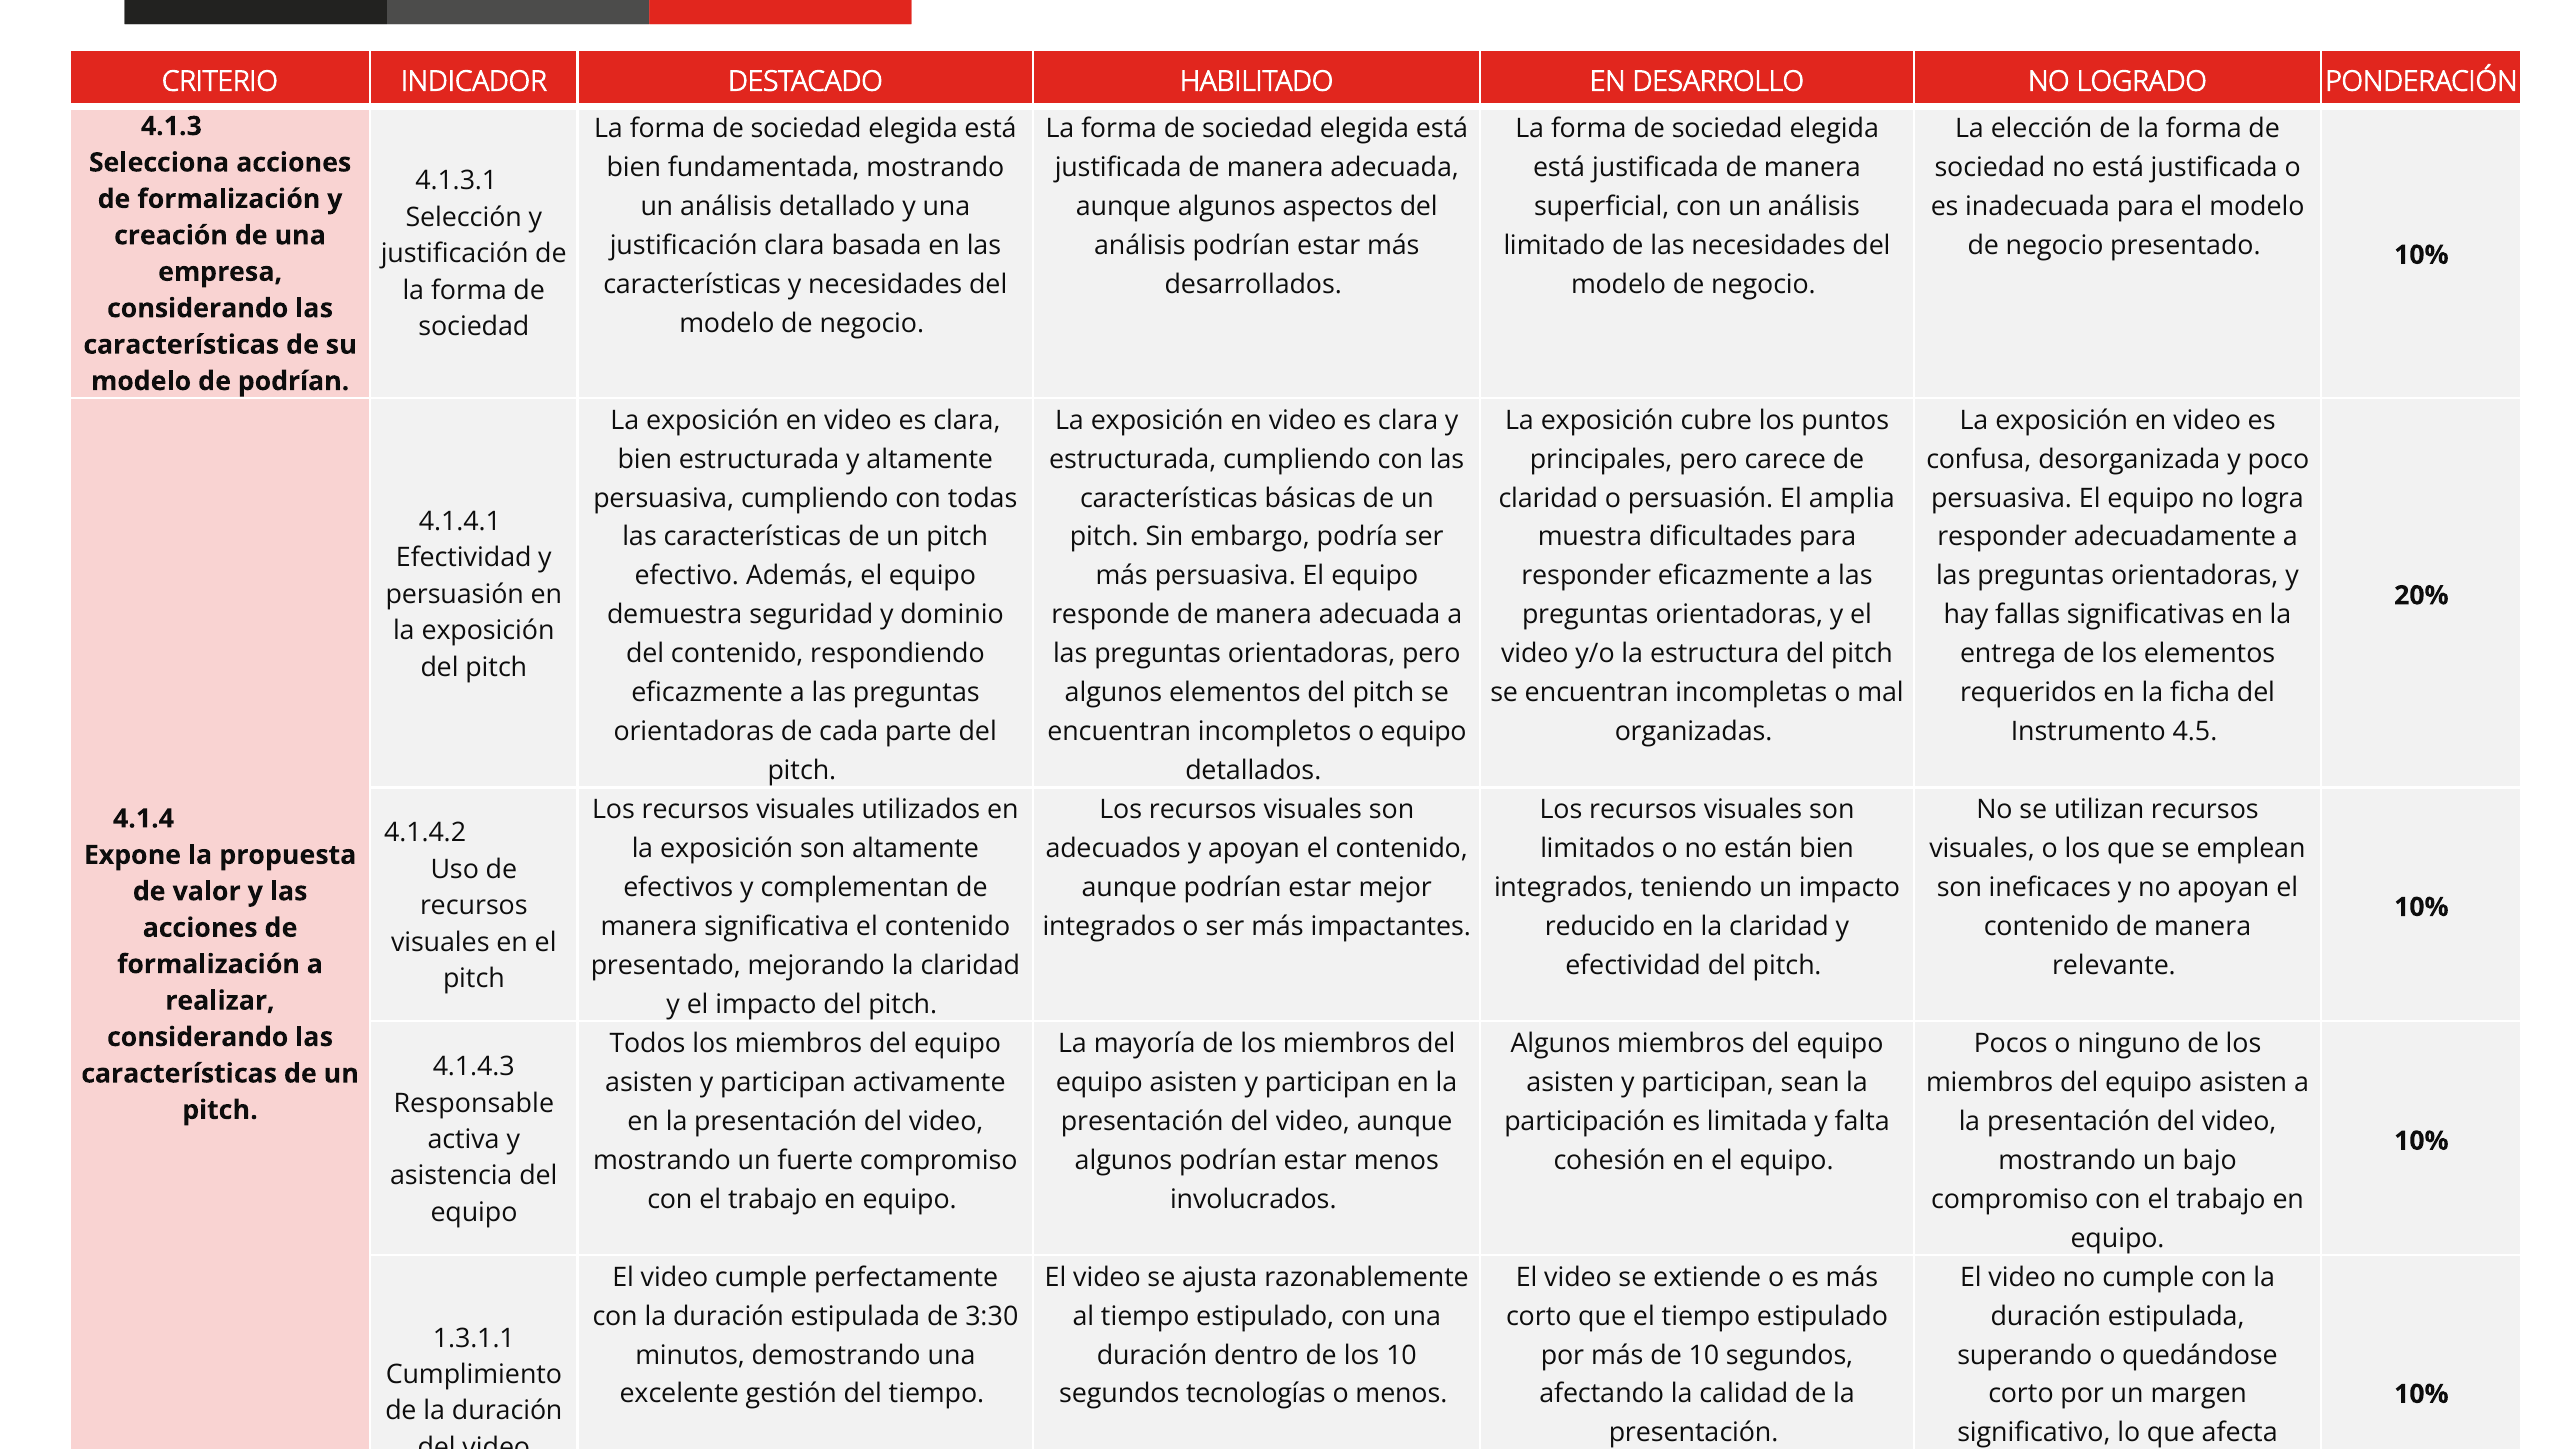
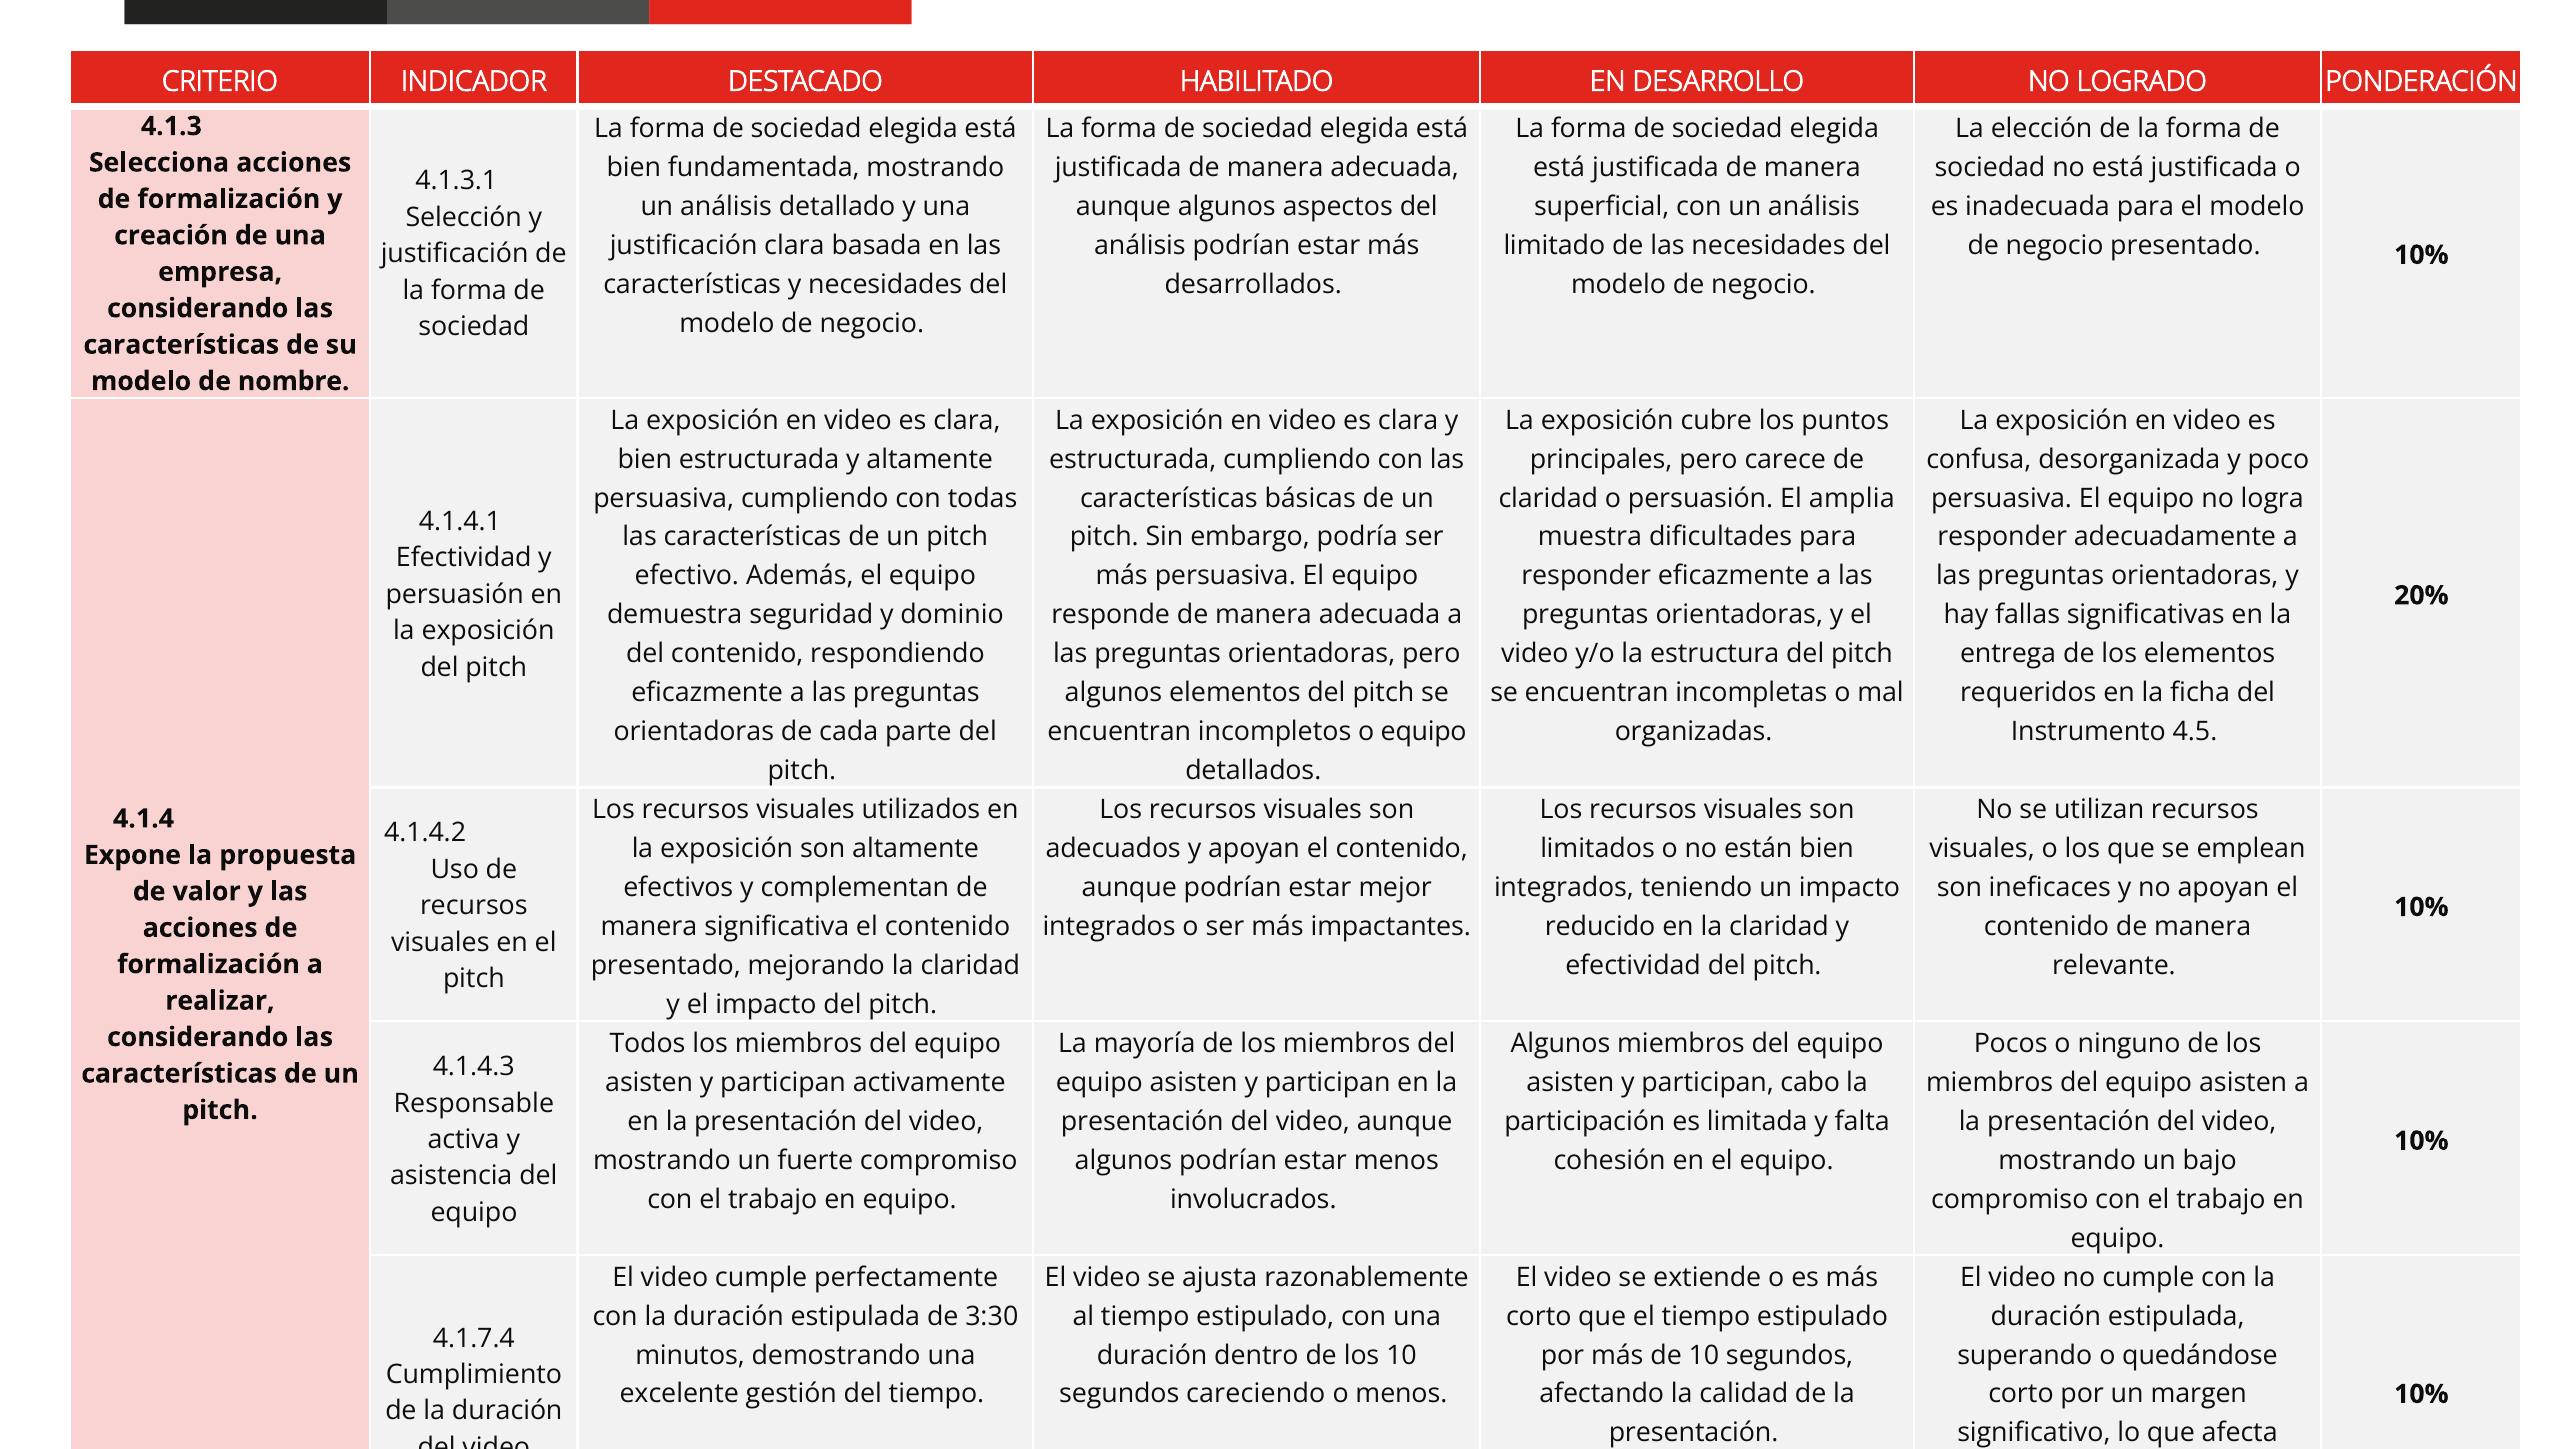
de podrían: podrían -> nombre
sean: sean -> cabo
1.3.1.1: 1.3.1.1 -> 4.1.7.4
tecnologías: tecnologías -> careciendo
